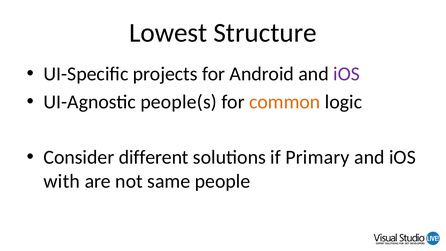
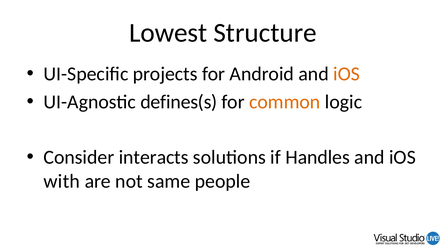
iOS at (347, 74) colour: purple -> orange
people(s: people(s -> defines(s
different: different -> interacts
Primary: Primary -> Handles
